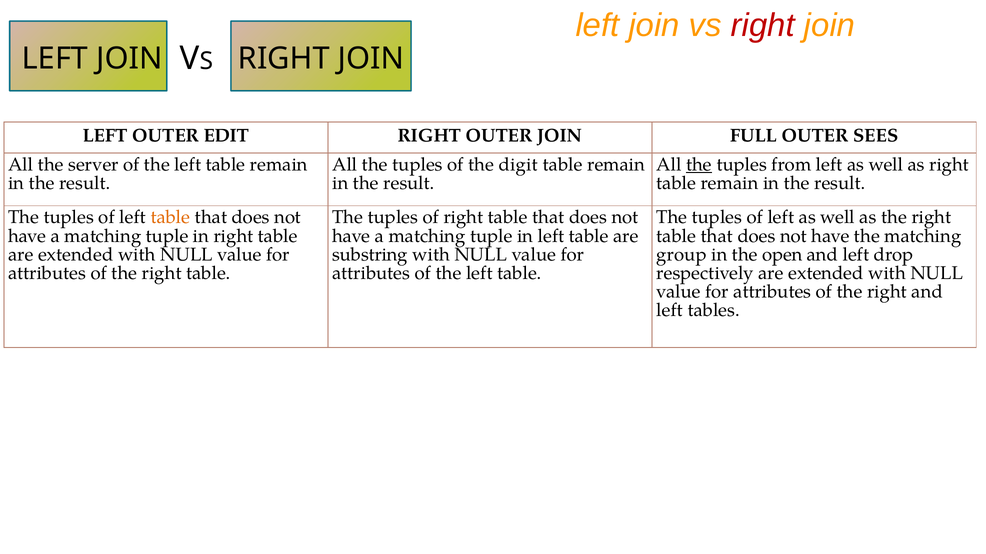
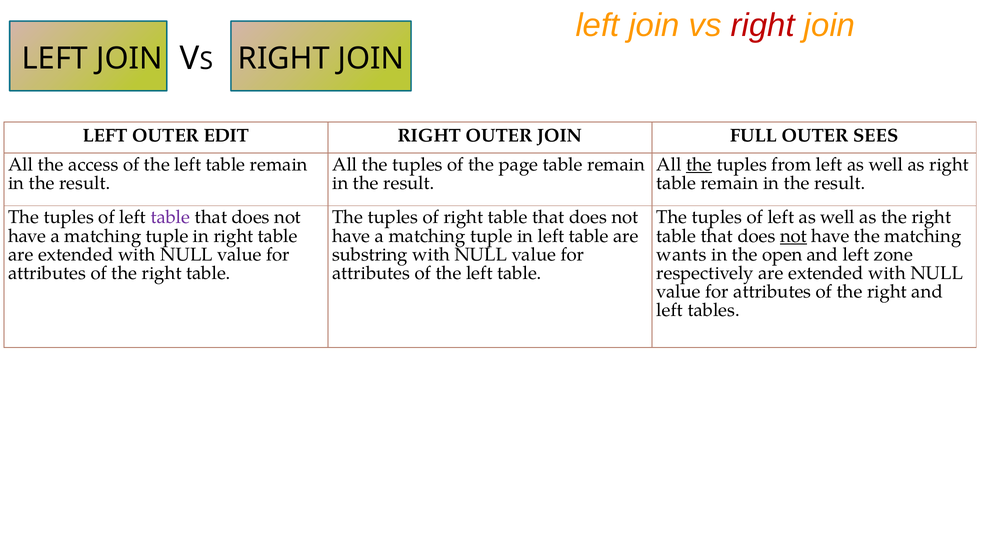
server: server -> access
digit: digit -> page
table at (170, 218) colour: orange -> purple
not at (794, 236) underline: none -> present
group: group -> wants
drop: drop -> zone
